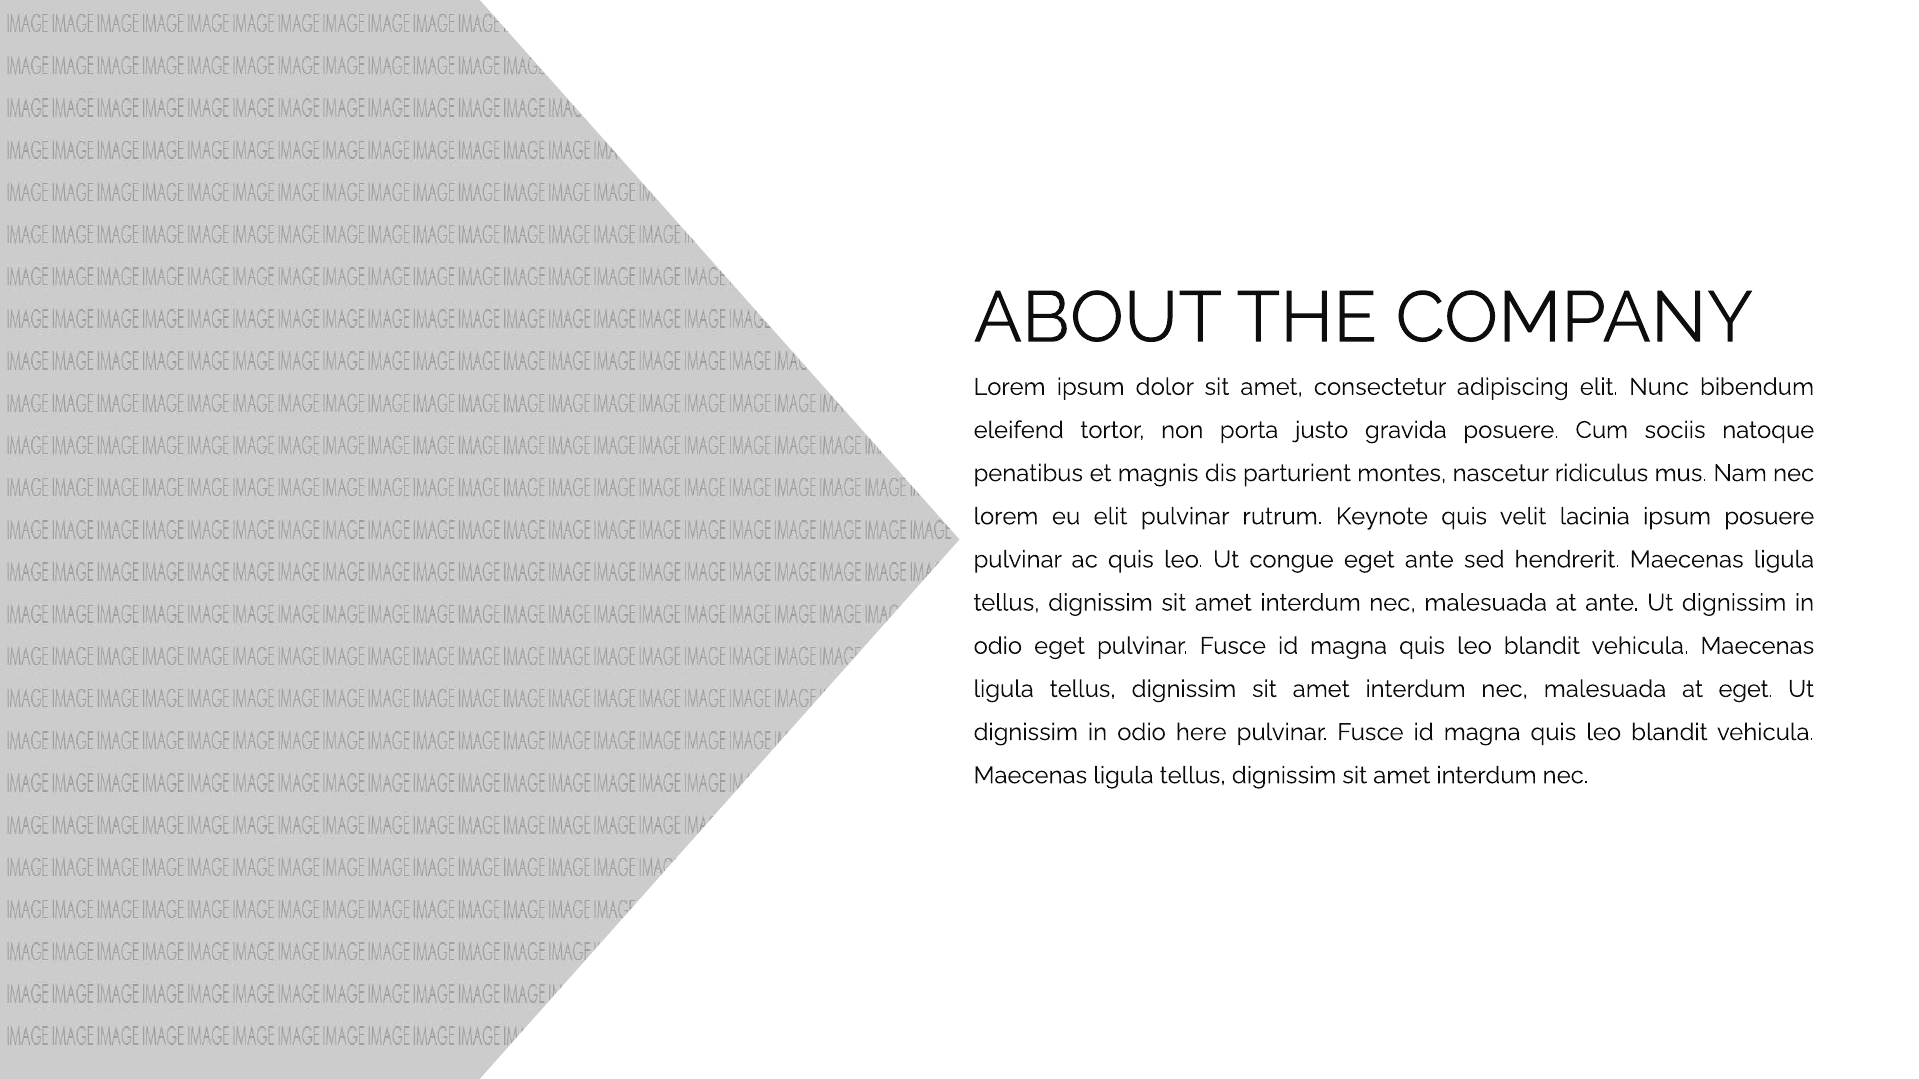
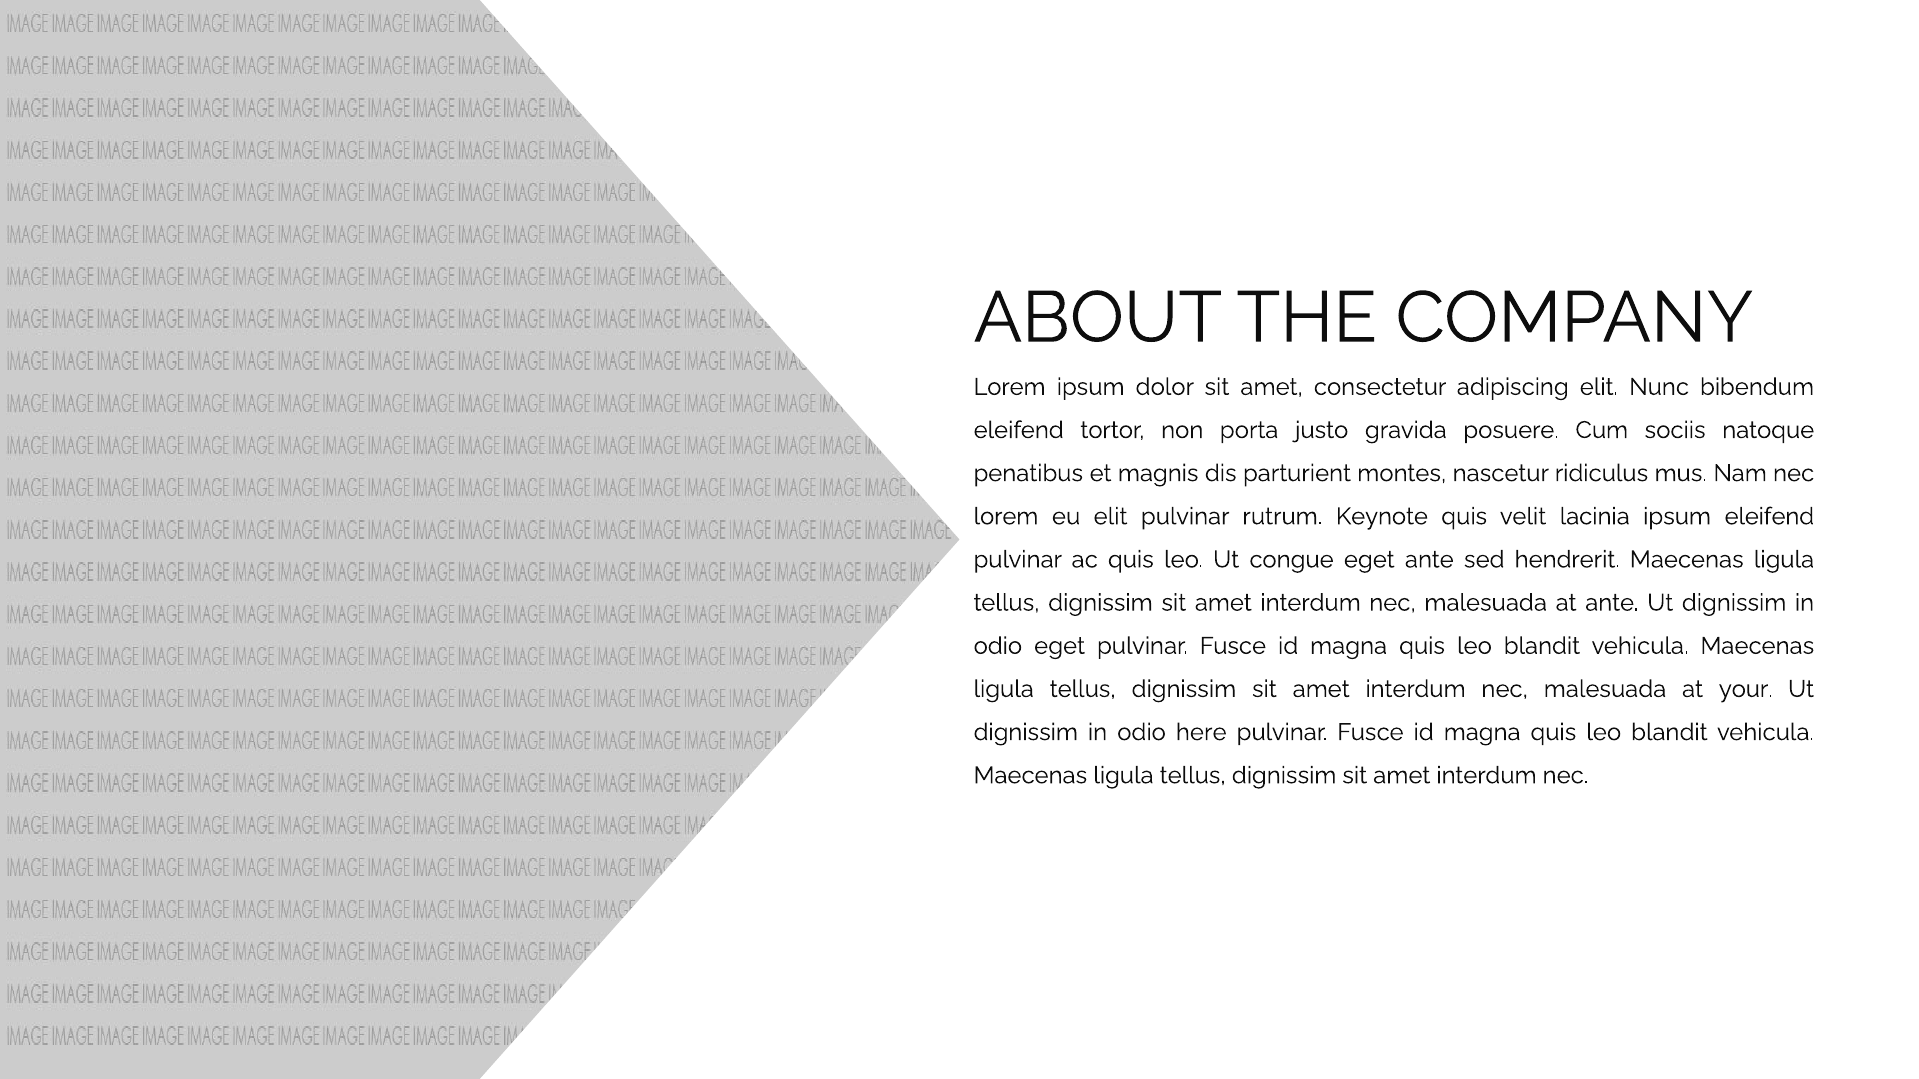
ipsum posuere: posuere -> eleifend
at eget: eget -> your
